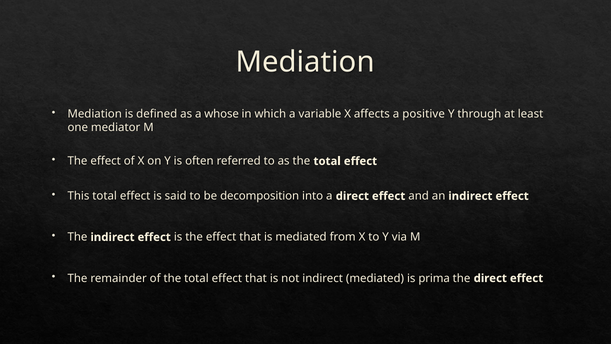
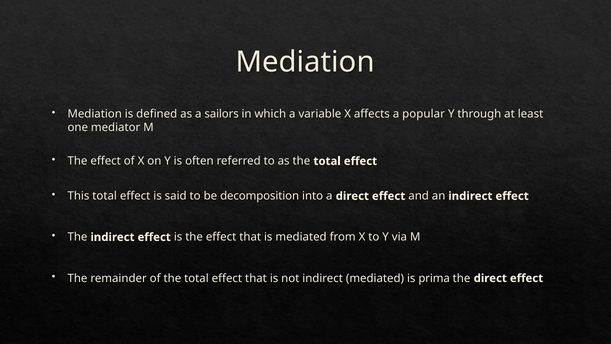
whose: whose -> sailors
positive: positive -> popular
